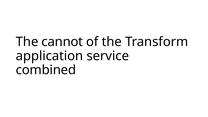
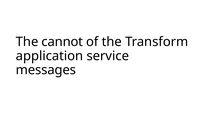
combined: combined -> messages
